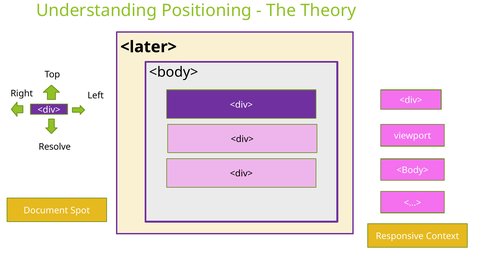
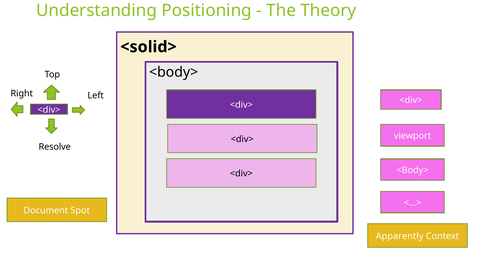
<later>: <later> -> <solid>
Responsive: Responsive -> Apparently
